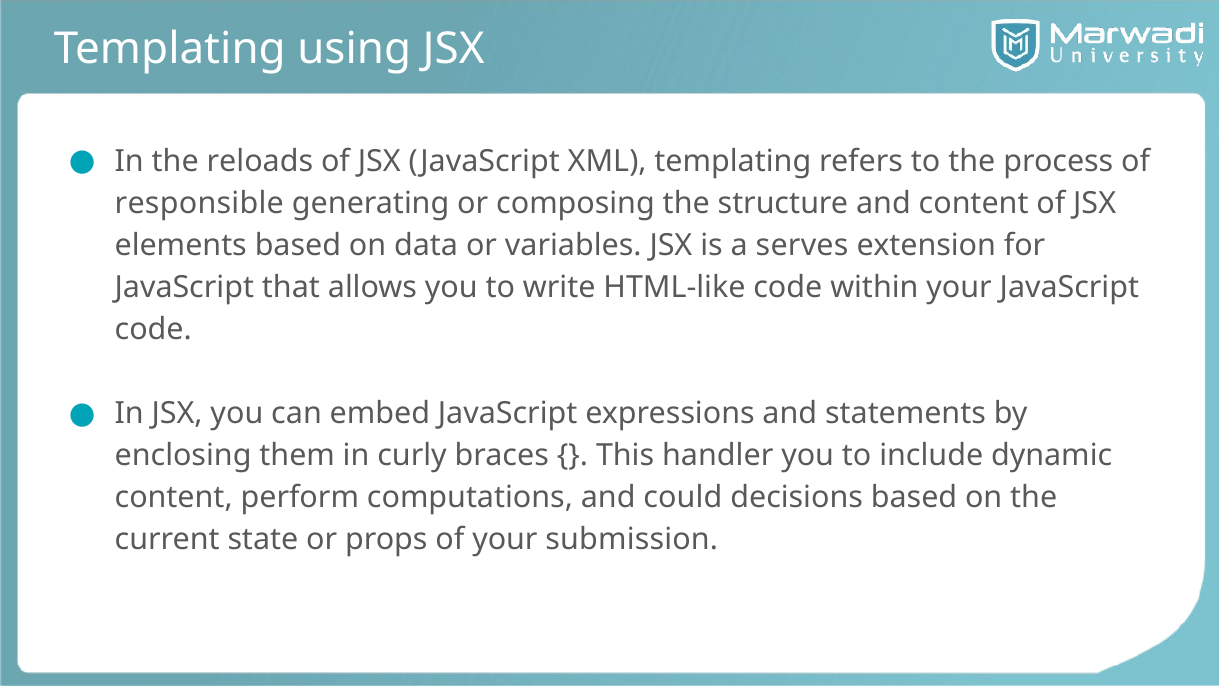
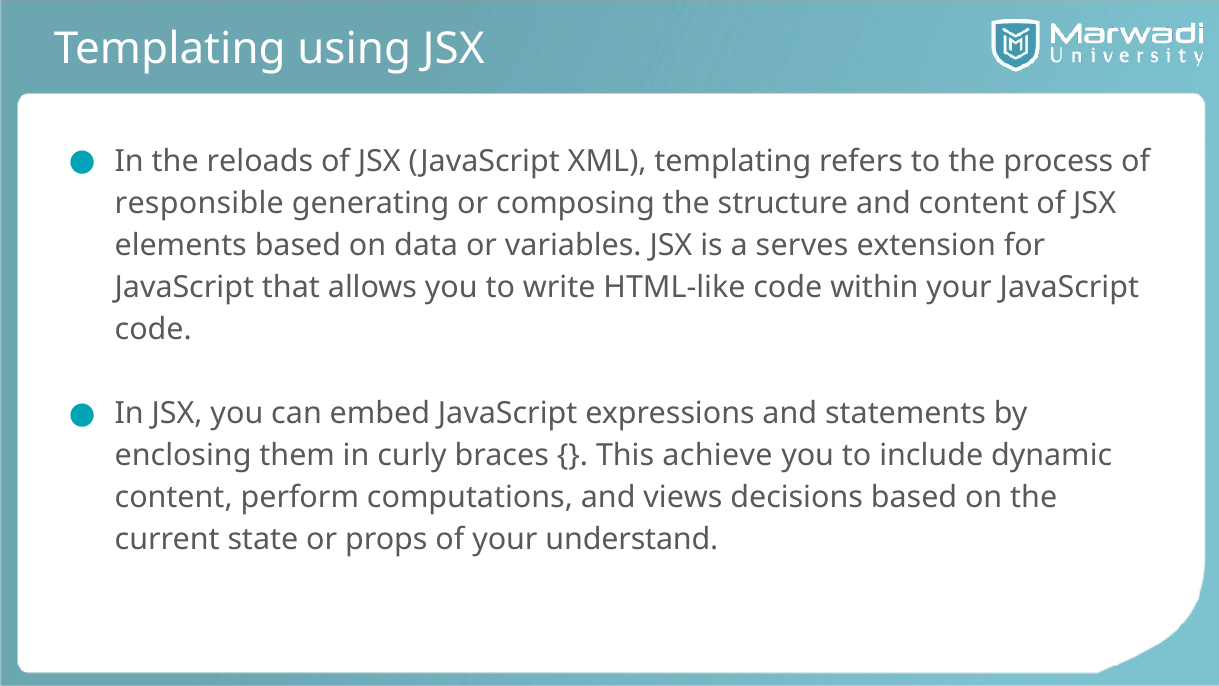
handler: handler -> achieve
could: could -> views
submission: submission -> understand
